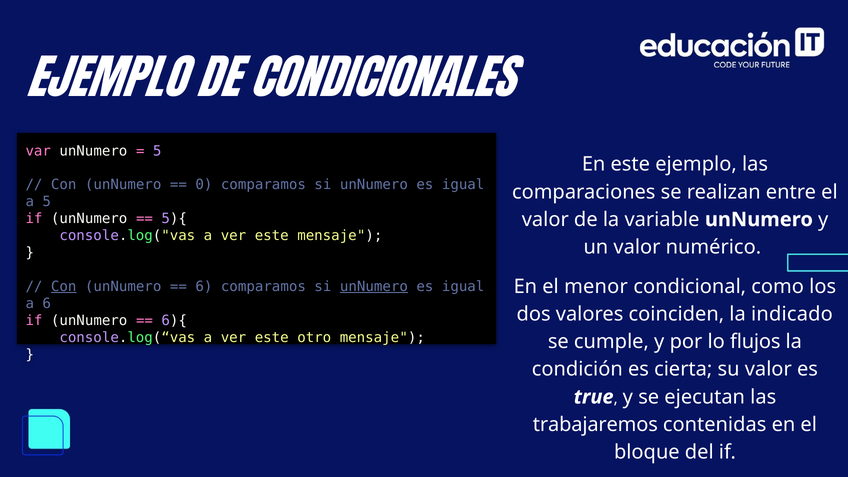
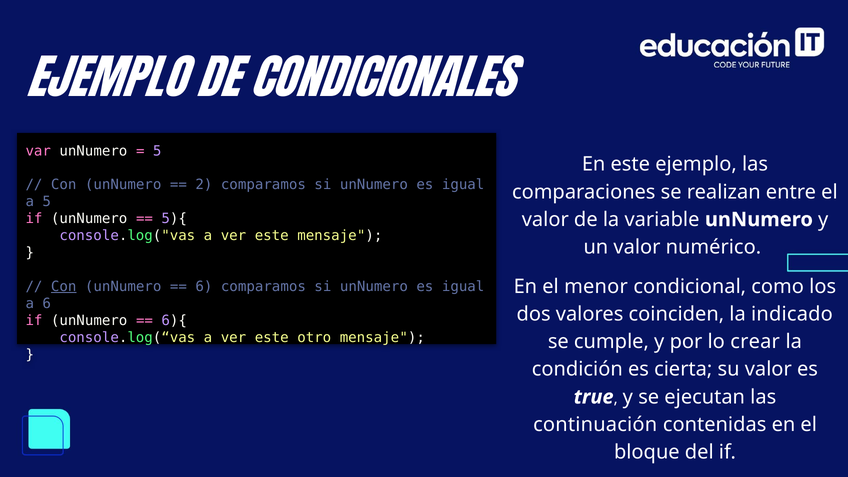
0: 0 -> 2
unNumero at (374, 287) underline: present -> none
flujos: flujos -> crear
trabajaremos: trabajaremos -> continuación
